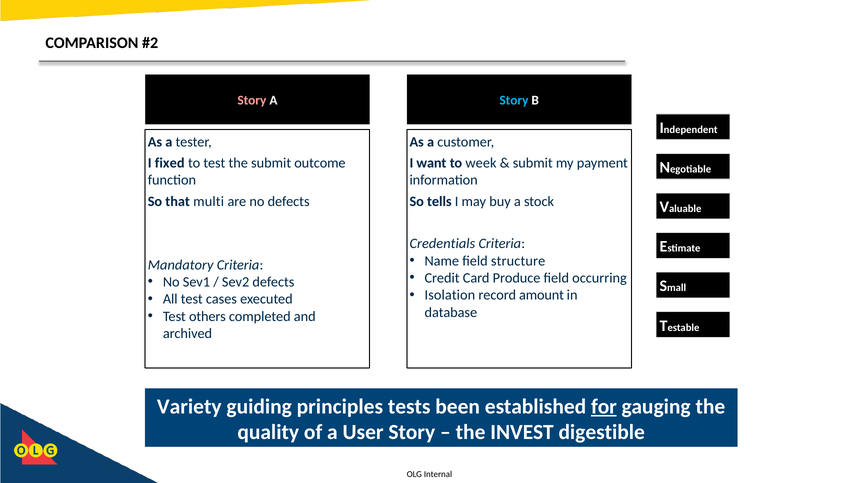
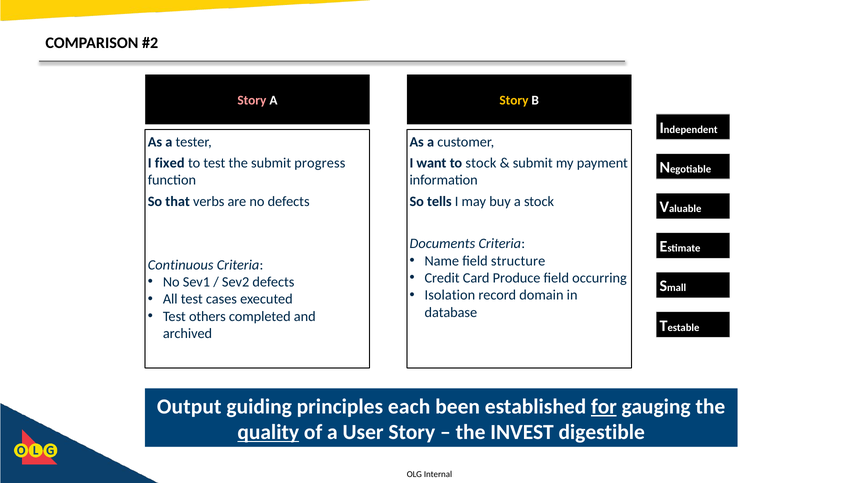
Story at (514, 100) colour: light blue -> yellow
outcome: outcome -> progress
to week: week -> stock
multi: multi -> verbs
Credentials: Credentials -> Documents
Mandatory: Mandatory -> Continuous
amount: amount -> domain
Variety: Variety -> Output
tests: tests -> each
quality underline: none -> present
